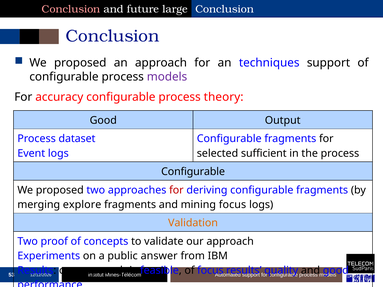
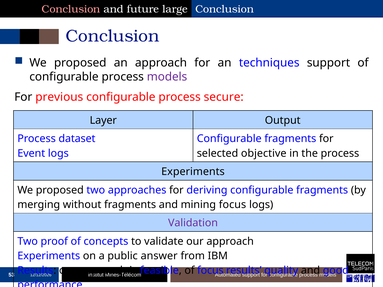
accuracy: accuracy -> previous
theory: theory -> secure
Good at (103, 120): Good -> Layer
sufficient: sufficient -> objective
Configurable at (193, 172): Configurable -> Experiments
for at (176, 190) colour: red -> black
explore: explore -> without
Validation colour: orange -> purple
